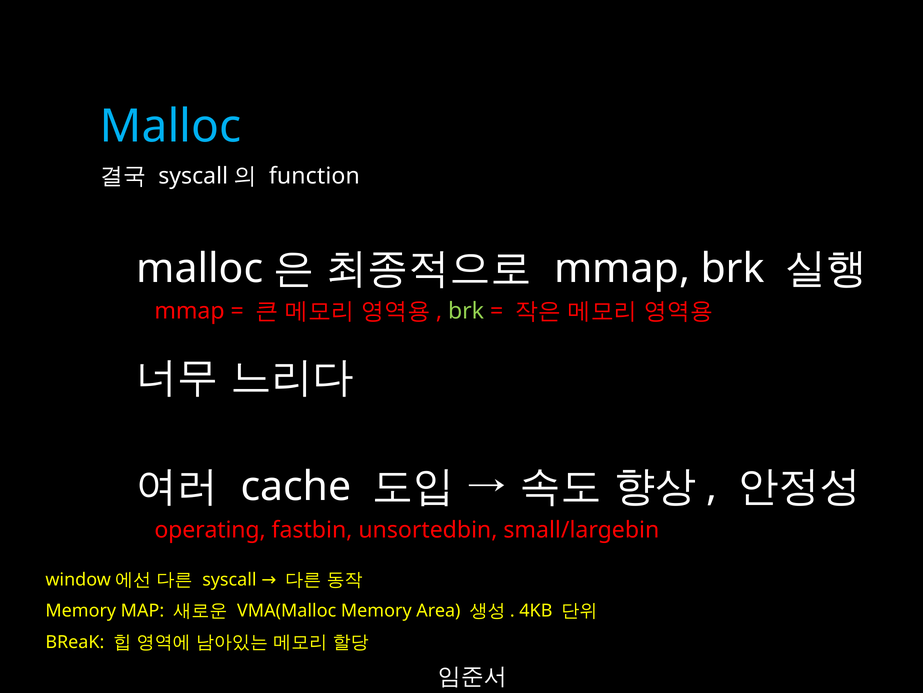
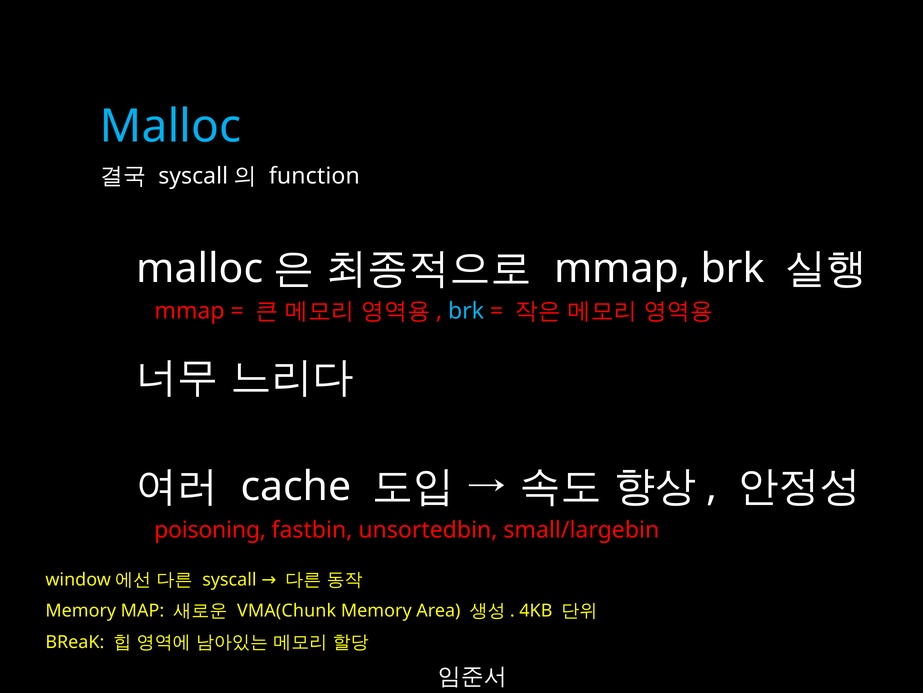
brk at (466, 311) colour: light green -> light blue
operating: operating -> poisoning
VMA(Malloc: VMA(Malloc -> VMA(Chunk
